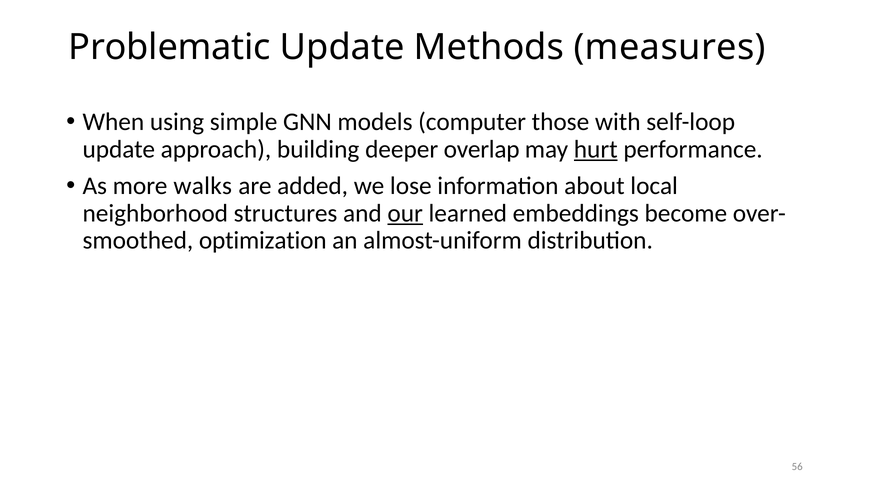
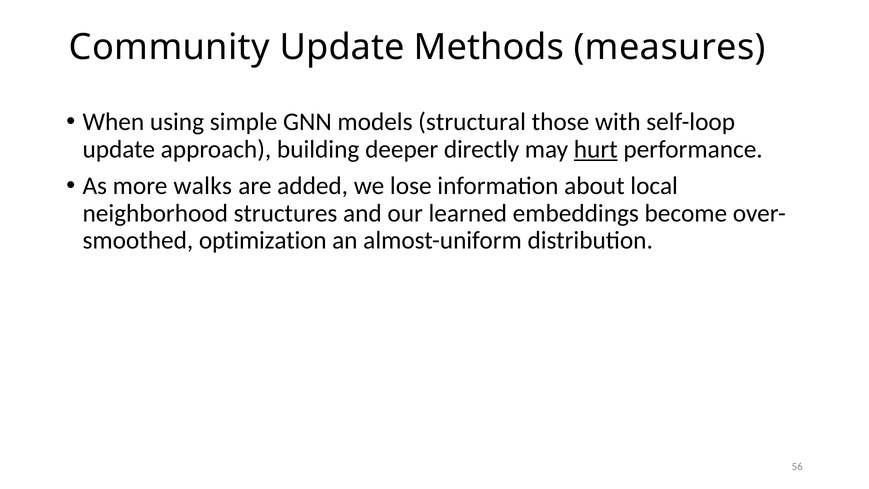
Problematic: Problematic -> Community
computer: computer -> structural
overlap: overlap -> directly
our underline: present -> none
